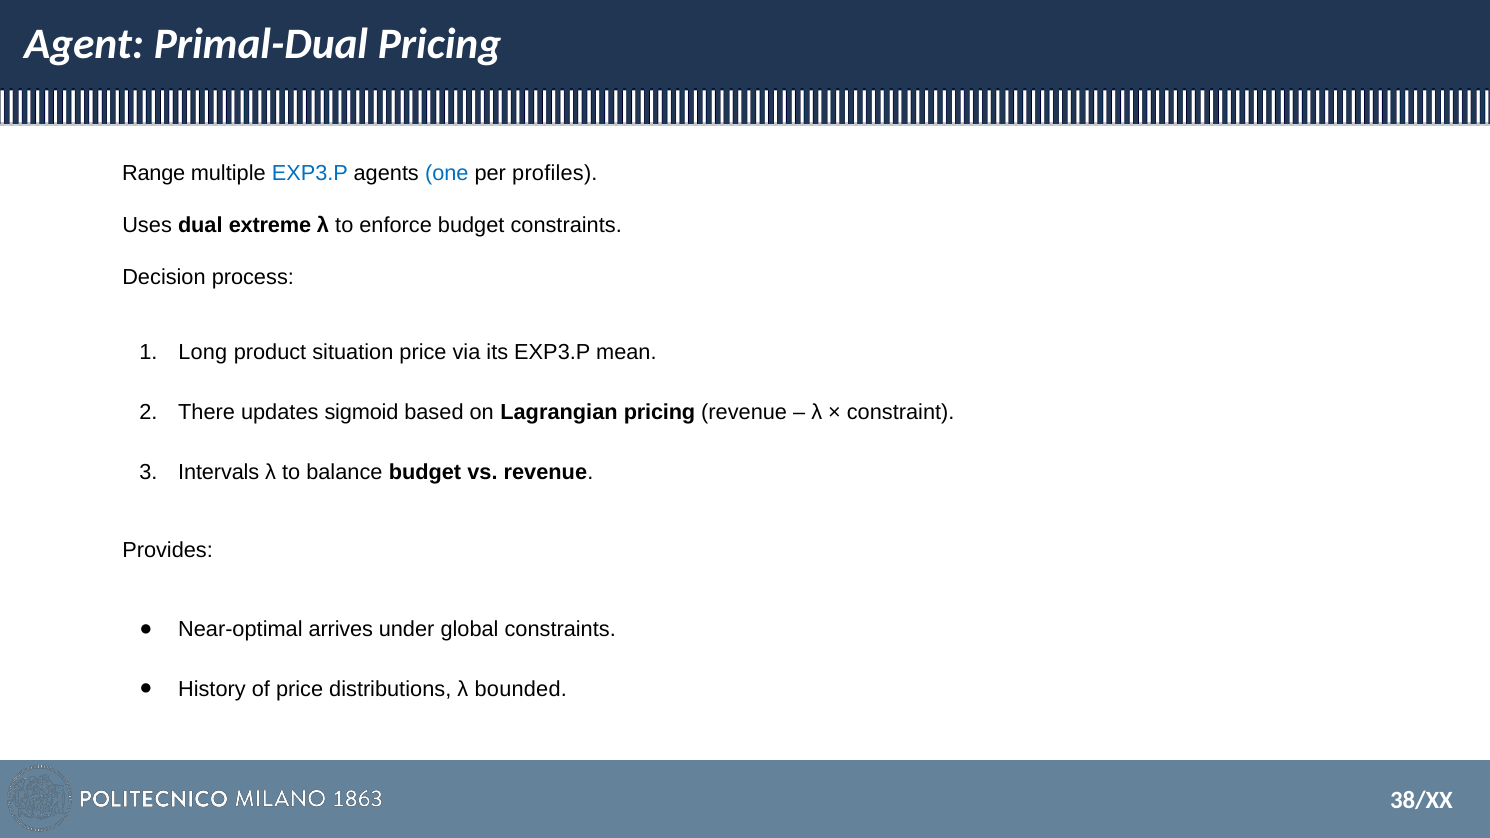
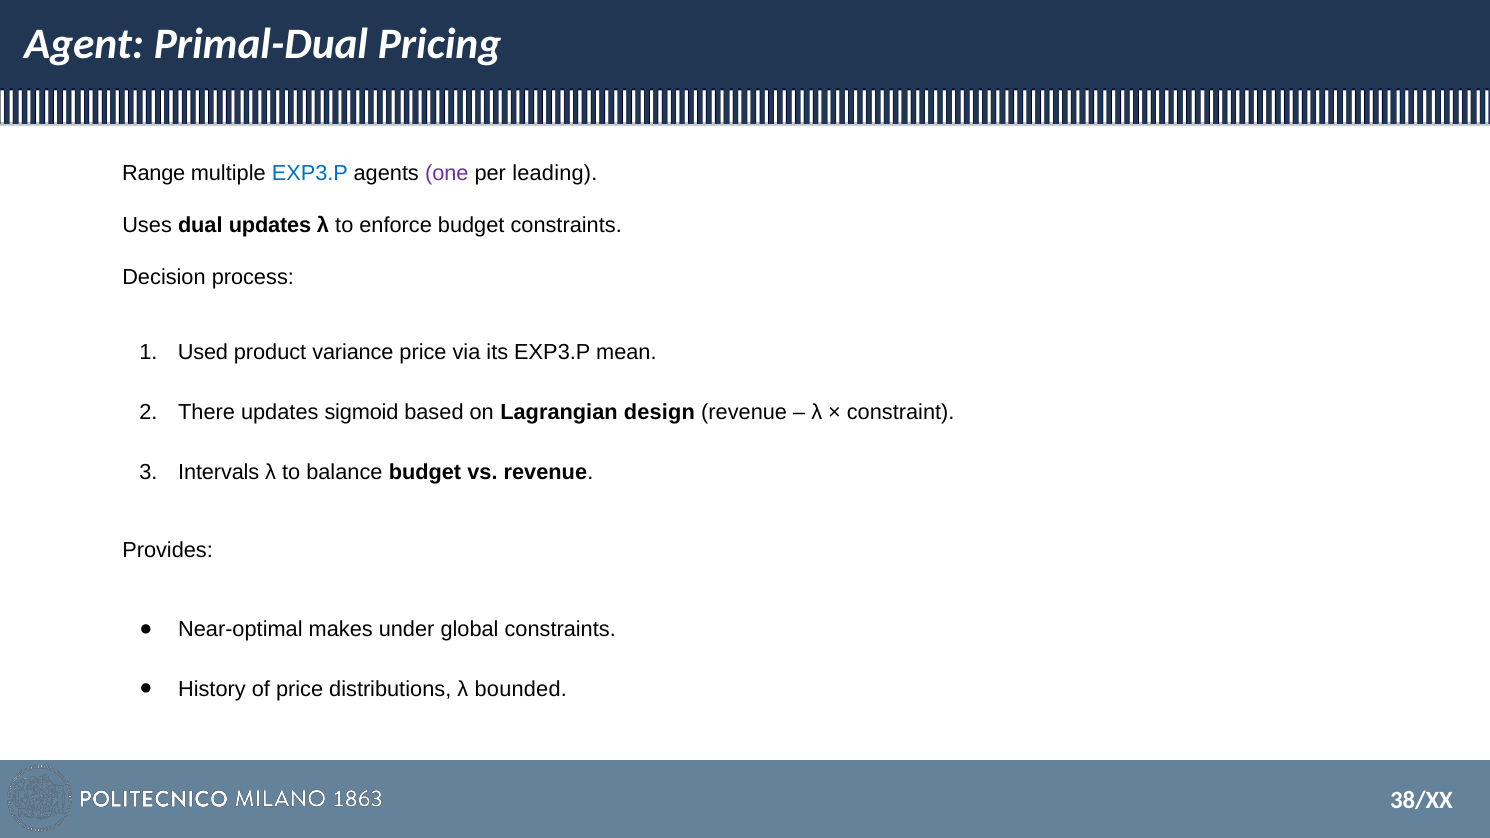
one colour: blue -> purple
profiles: profiles -> leading
dual extreme: extreme -> updates
Long: Long -> Used
situation: situation -> variance
Lagrangian pricing: pricing -> design
arrives: arrives -> makes
